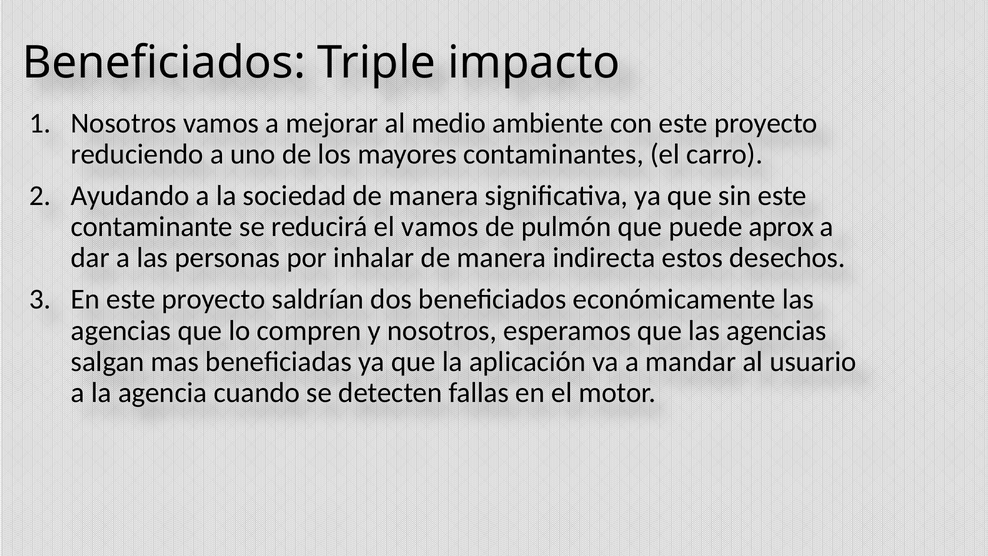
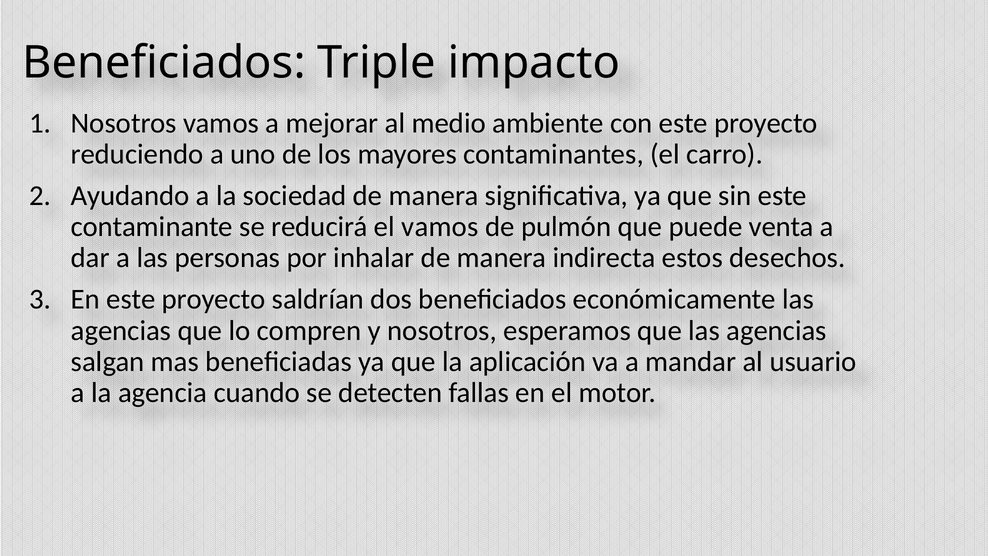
aprox: aprox -> venta
